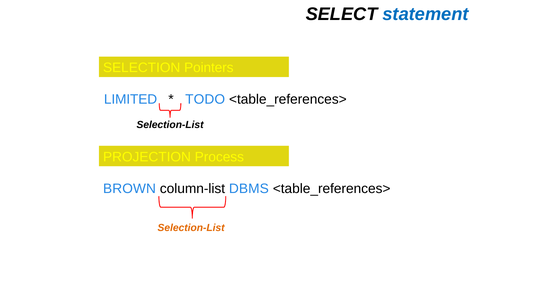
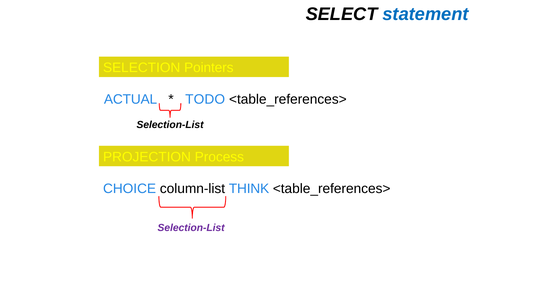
LIMITED: LIMITED -> ACTUAL
BROWN: BROWN -> CHOICE
DBMS: DBMS -> THINK
Selection-List at (191, 228) colour: orange -> purple
